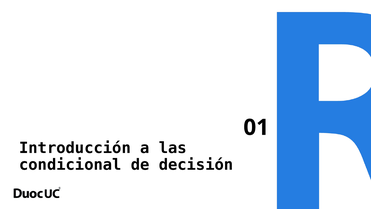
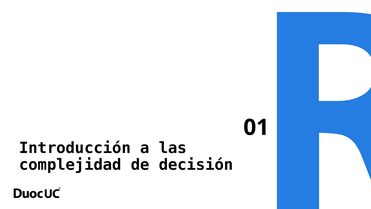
condicional: condicional -> complejidad
